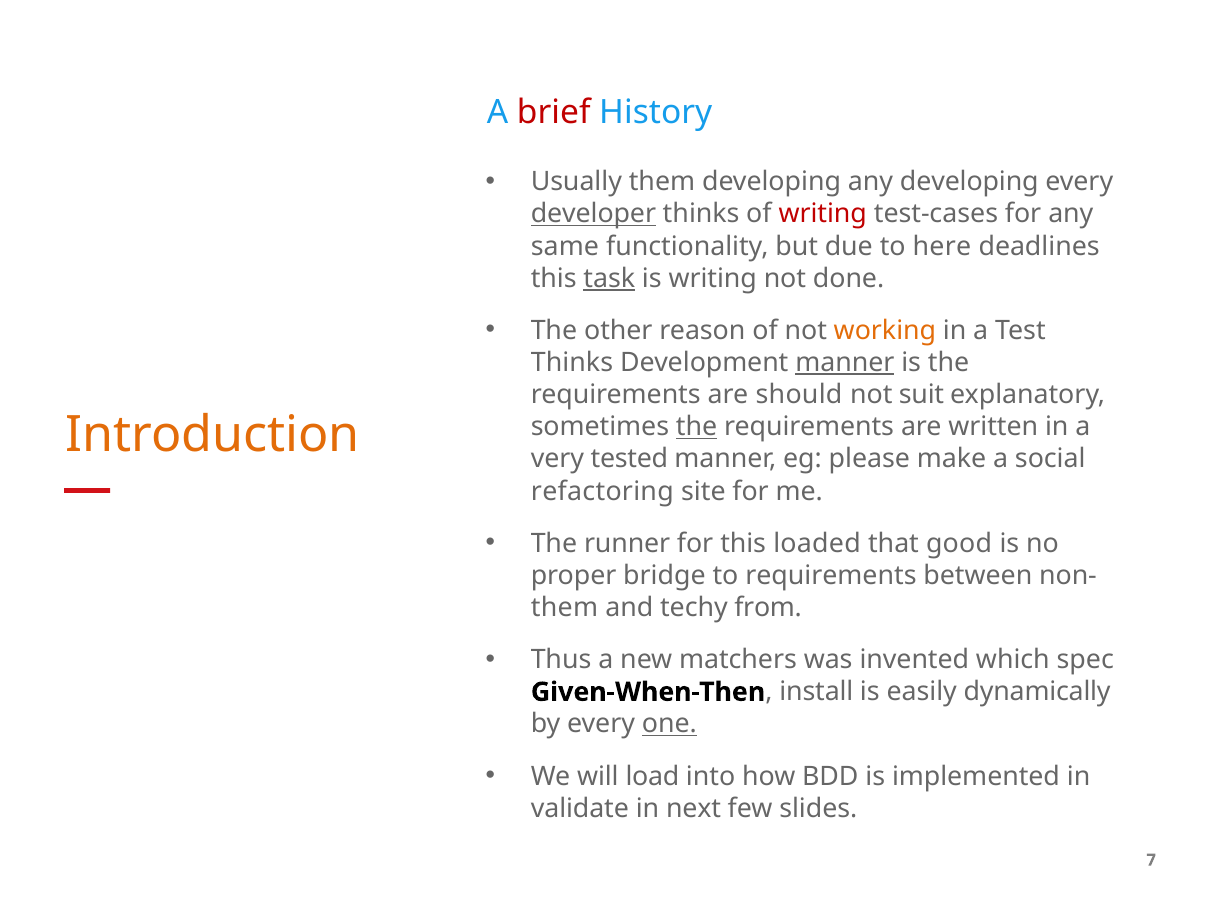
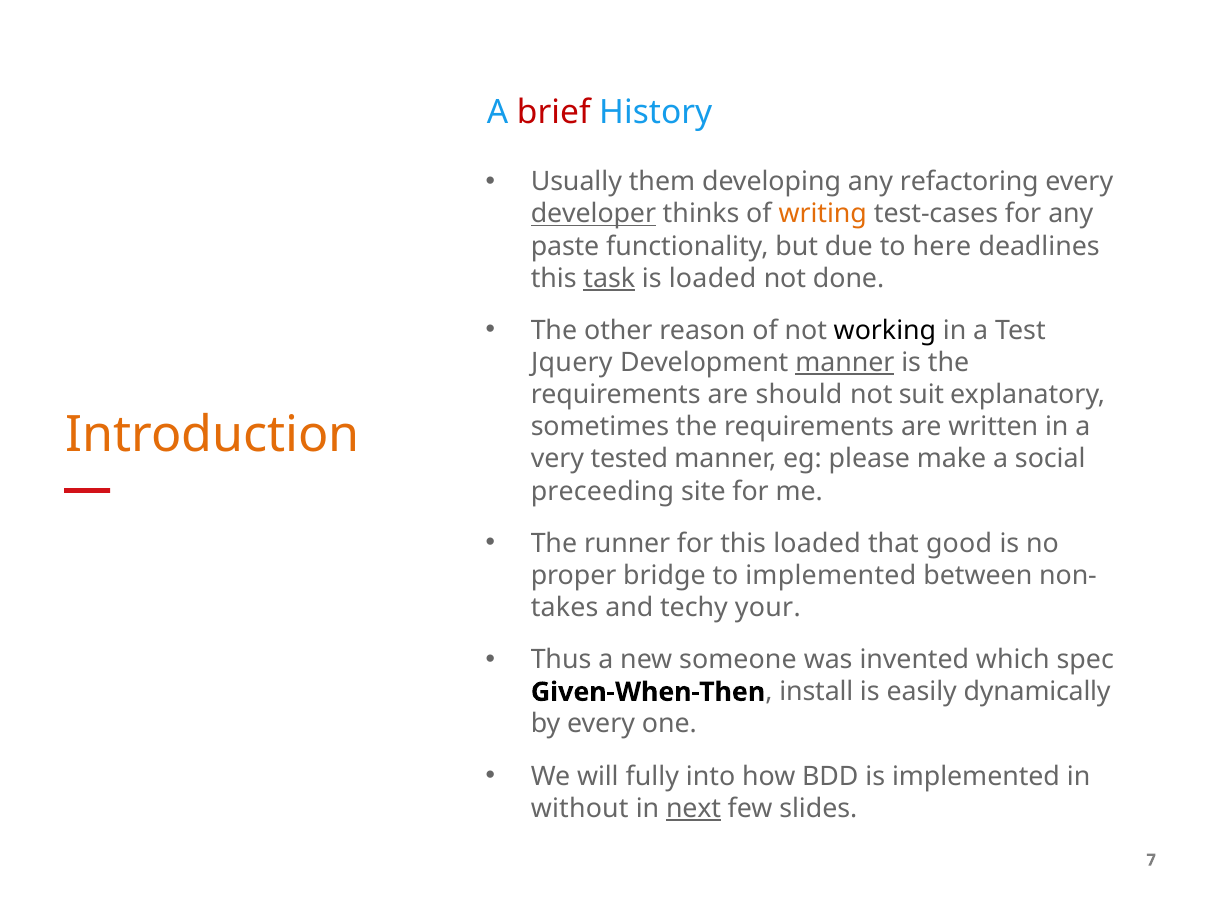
any developing: developing -> refactoring
writing at (823, 214) colour: red -> orange
same: same -> paste
is writing: writing -> loaded
working colour: orange -> black
Thinks at (572, 363): Thinks -> Jquery
the at (697, 427) underline: present -> none
refactoring: refactoring -> preceeding
to requirements: requirements -> implemented
them at (565, 608): them -> takes
from: from -> your
matchers: matchers -> someone
one underline: present -> none
load: load -> fully
validate: validate -> without
next underline: none -> present
